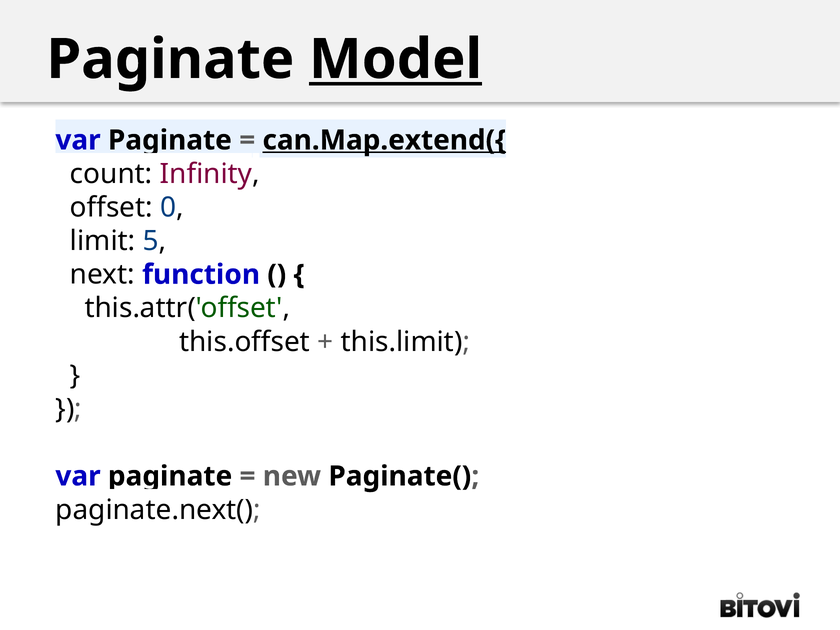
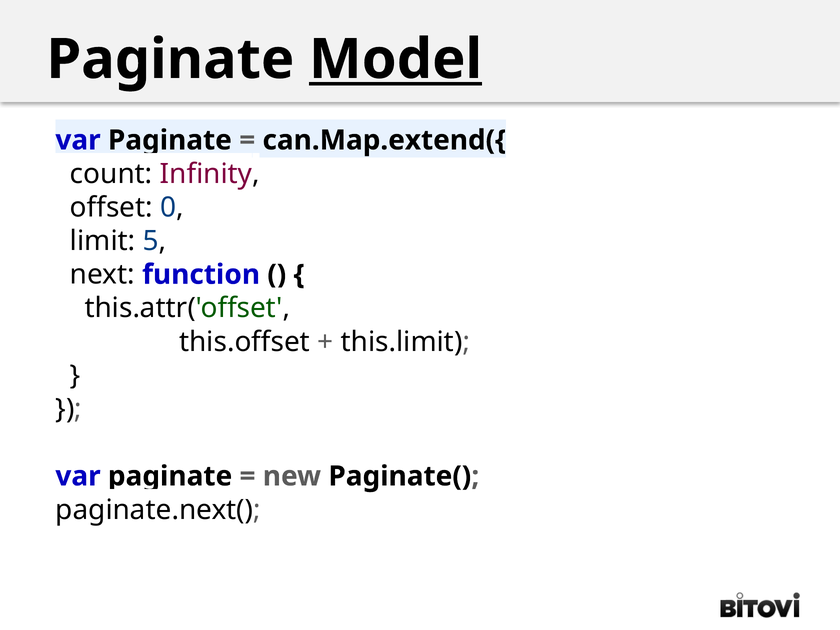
can.Map.extend({ underline: present -> none
